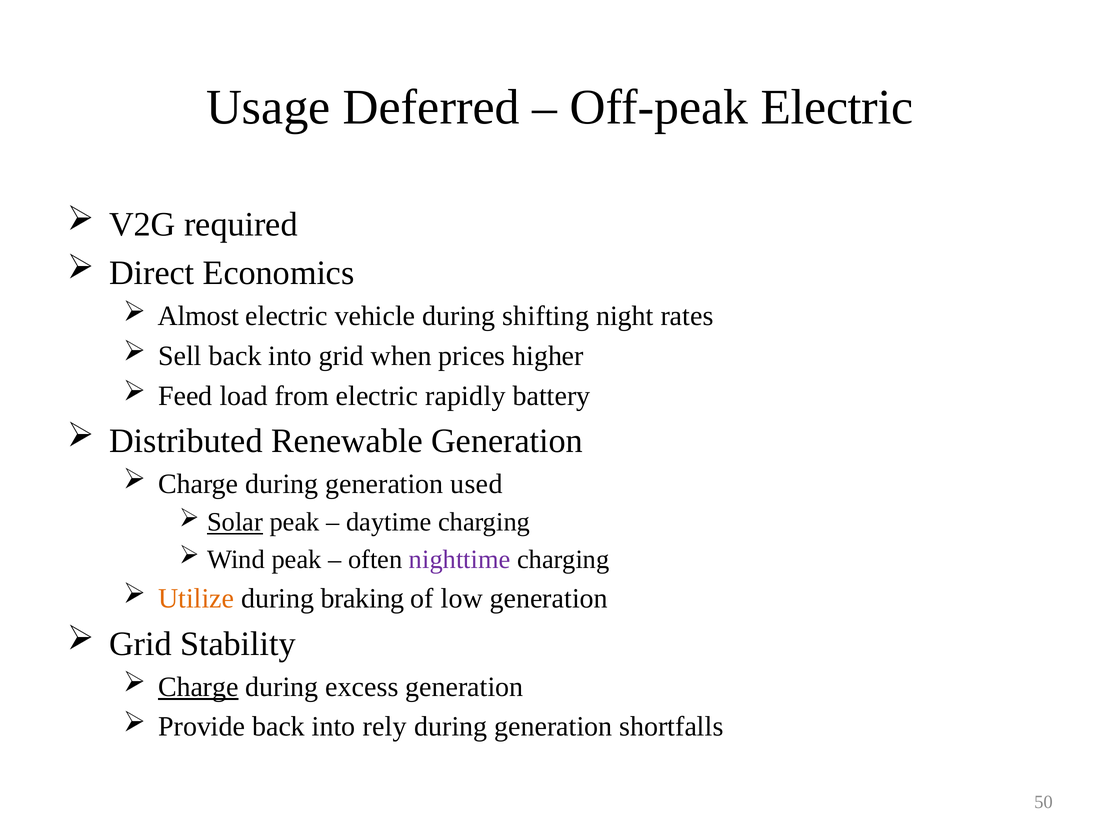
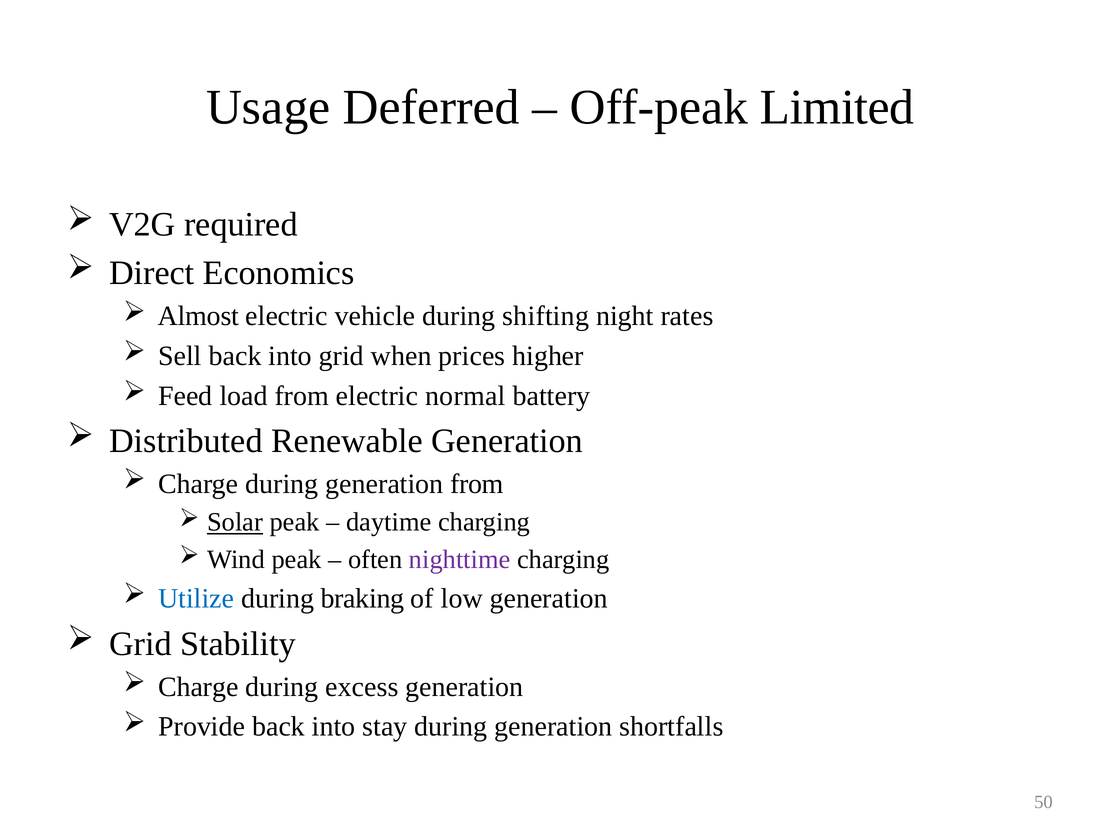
Off-peak Electric: Electric -> Limited
rapidly: rapidly -> normal
generation used: used -> from
Utilize colour: orange -> blue
Charge at (198, 687) underline: present -> none
rely: rely -> stay
